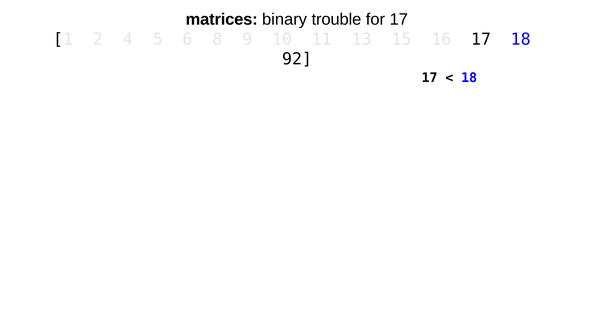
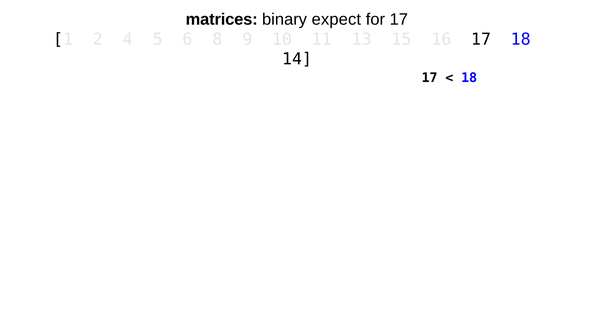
trouble: trouble -> expect
92: 92 -> 14
